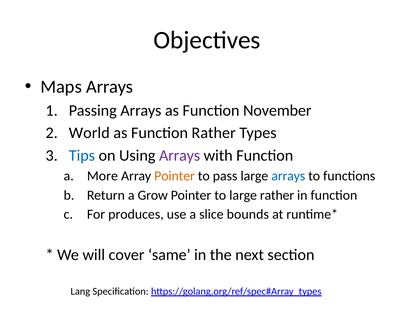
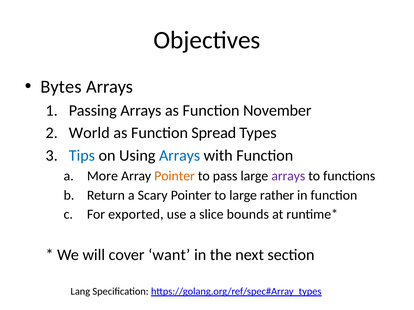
Maps: Maps -> Bytes
Function Rather: Rather -> Spread
Arrays at (180, 156) colour: purple -> blue
arrays at (288, 176) colour: blue -> purple
Grow: Grow -> Scary
produces: produces -> exported
same: same -> want
